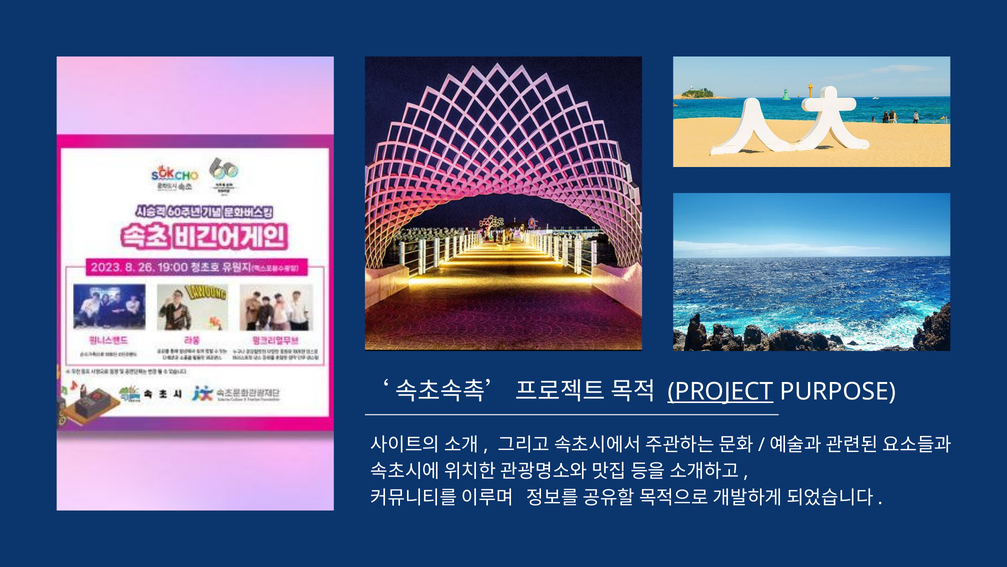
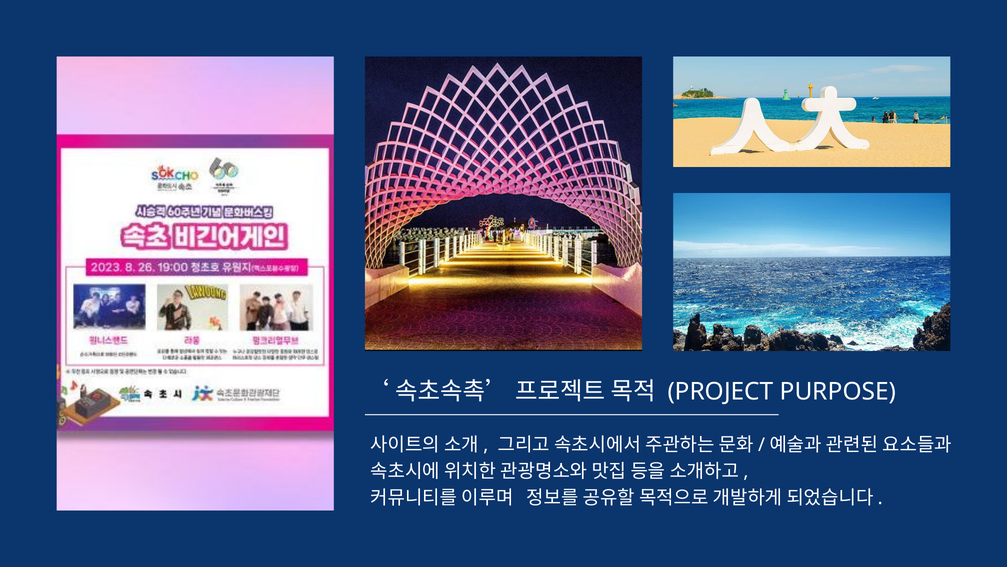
PROJECT underline: present -> none
